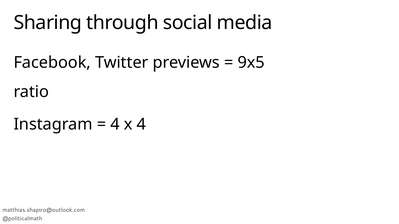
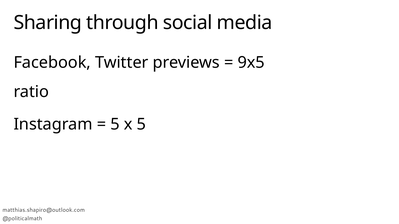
4 at (115, 124): 4 -> 5
x 4: 4 -> 5
